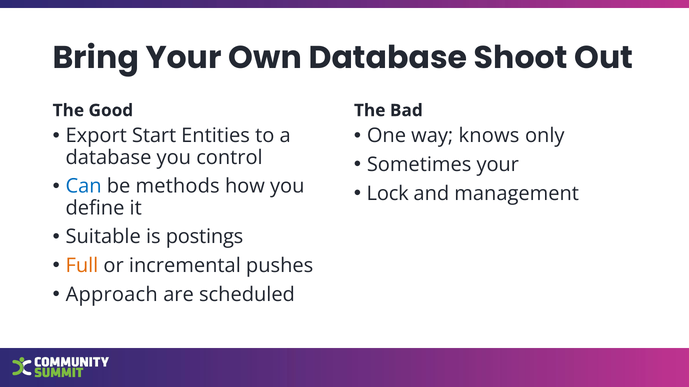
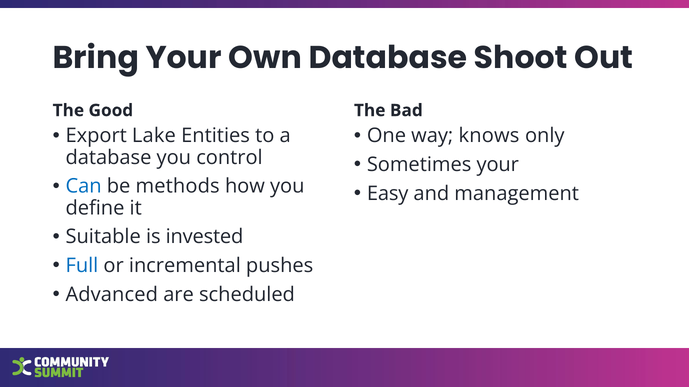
Start: Start -> Lake
Lock: Lock -> Easy
postings: postings -> invested
Full colour: orange -> blue
Approach: Approach -> Advanced
